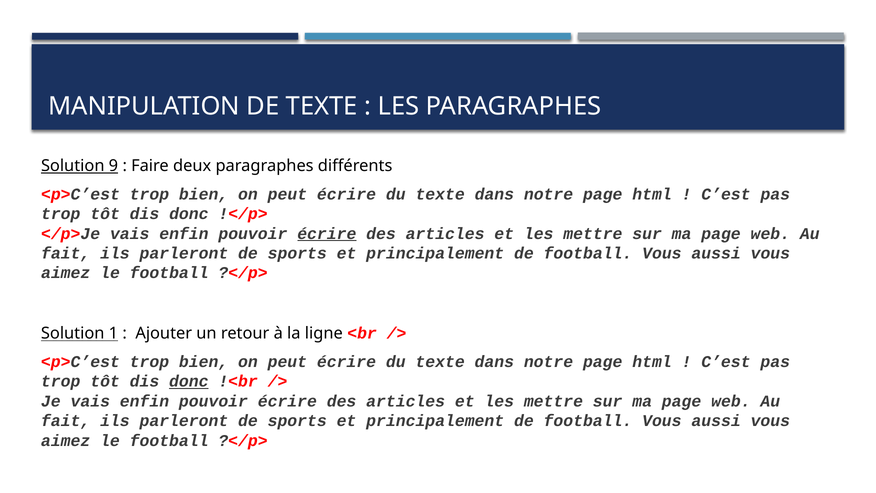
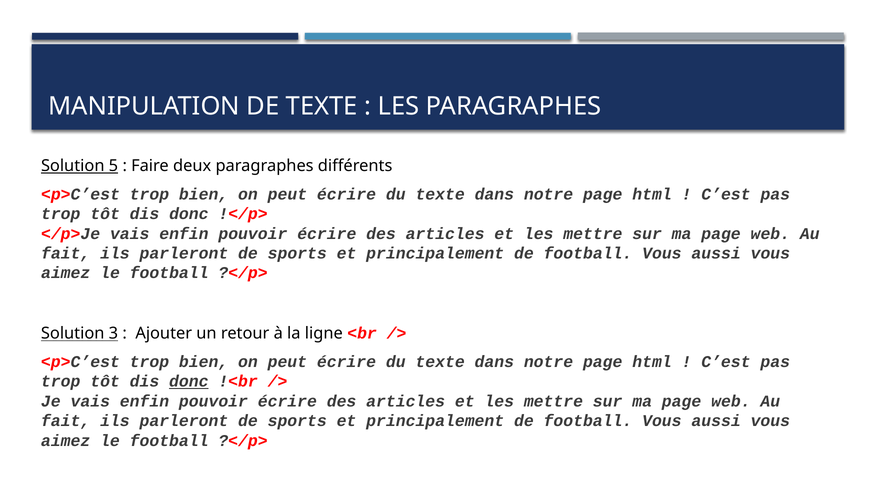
9: 9 -> 5
écrire at (327, 233) underline: present -> none
1: 1 -> 3
